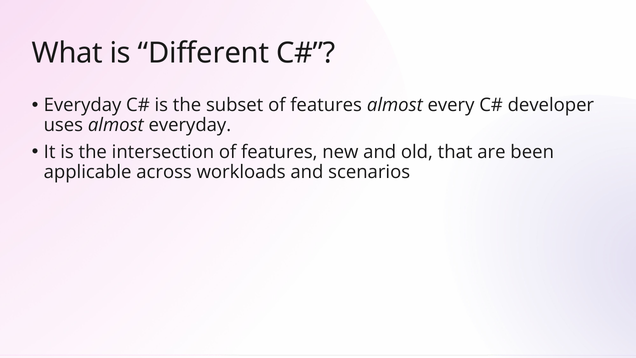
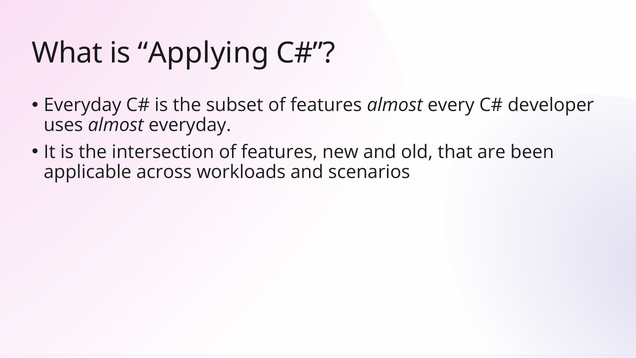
Different: Different -> Applying
